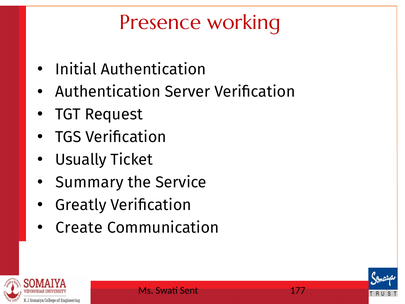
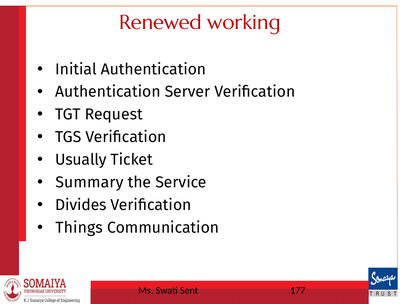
Presence: Presence -> Renewed
Greatly: Greatly -> Divides
Create: Create -> Things
